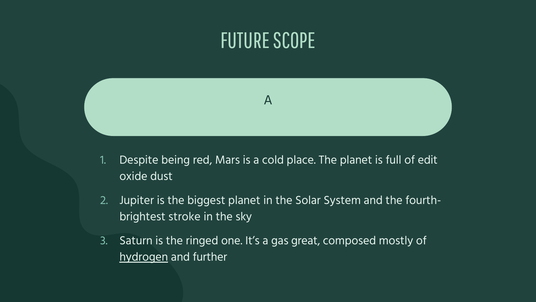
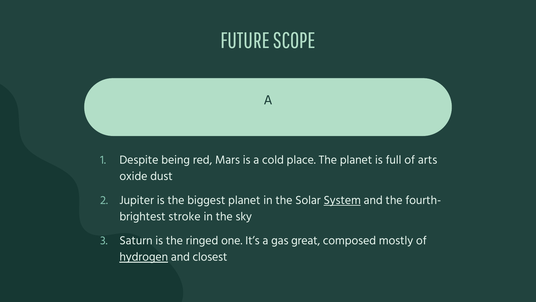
edit: edit -> arts
System underline: none -> present
further: further -> closest
